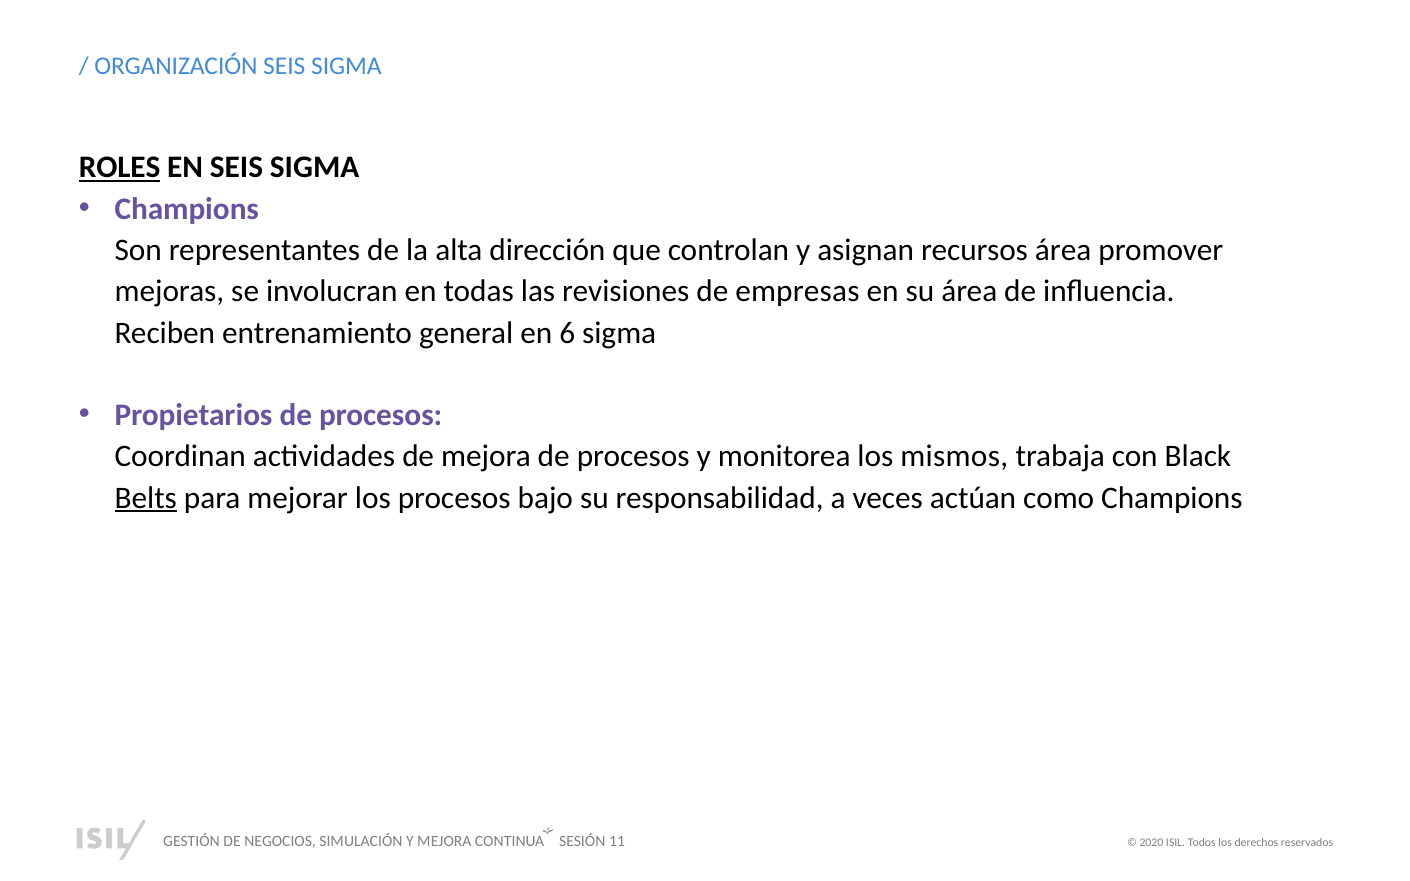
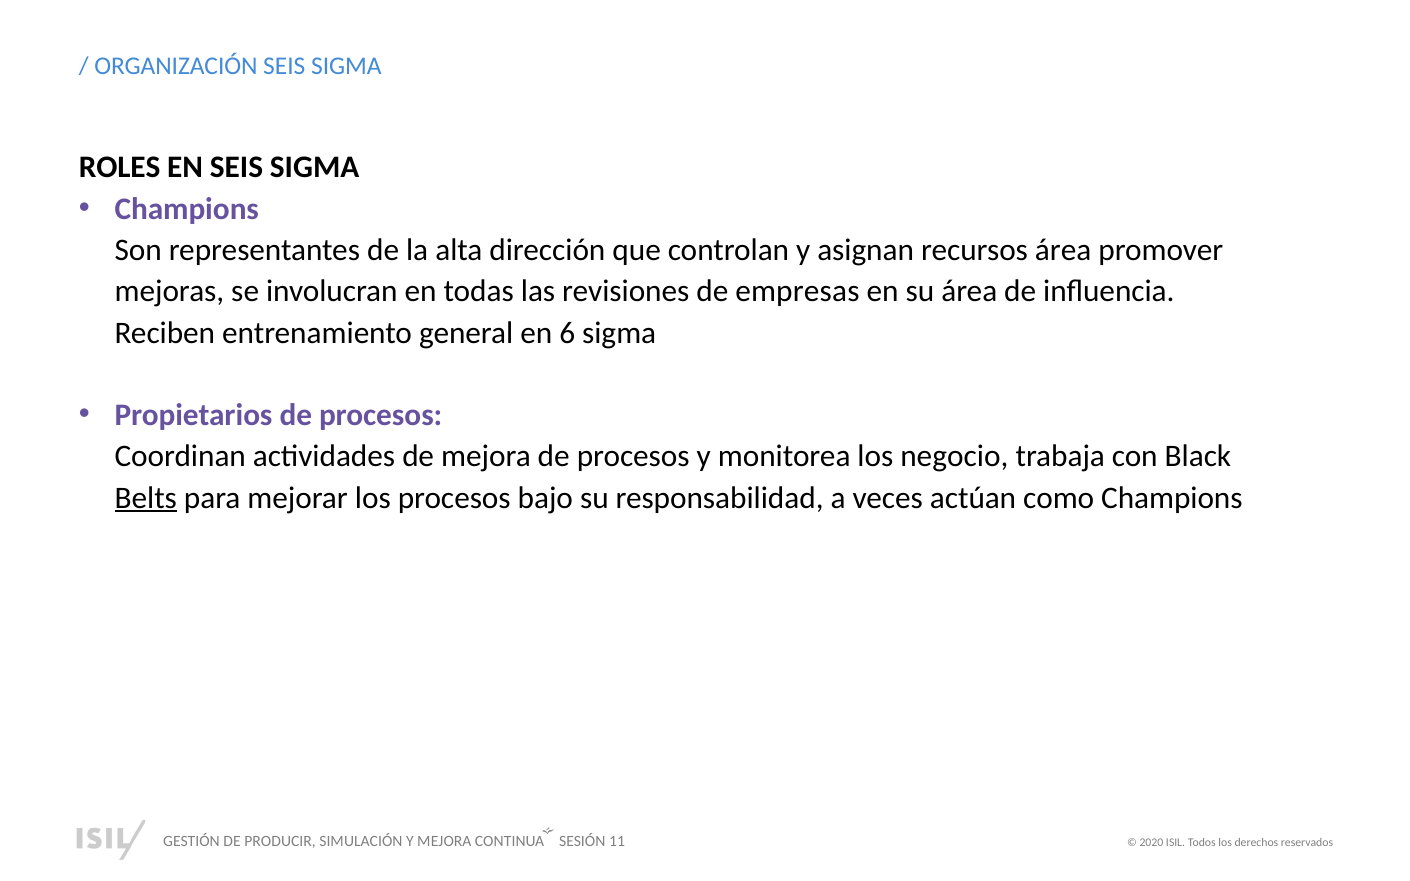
ROLES underline: present -> none
mismos: mismos -> negocio
NEGOCIOS: NEGOCIOS -> PRODUCIR
